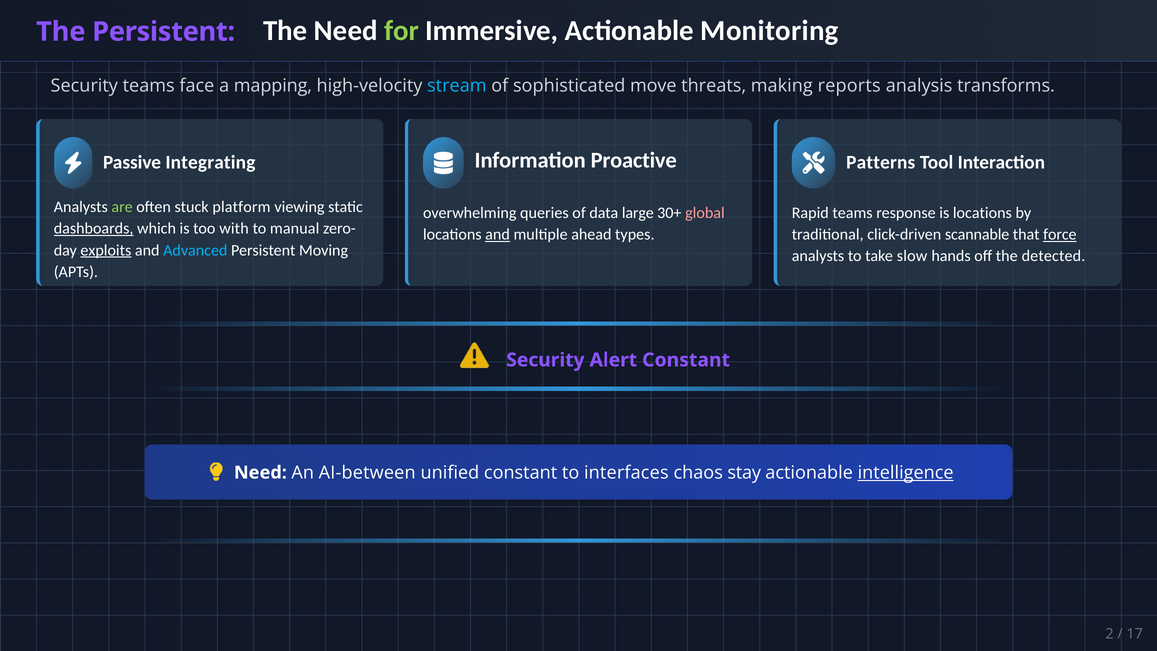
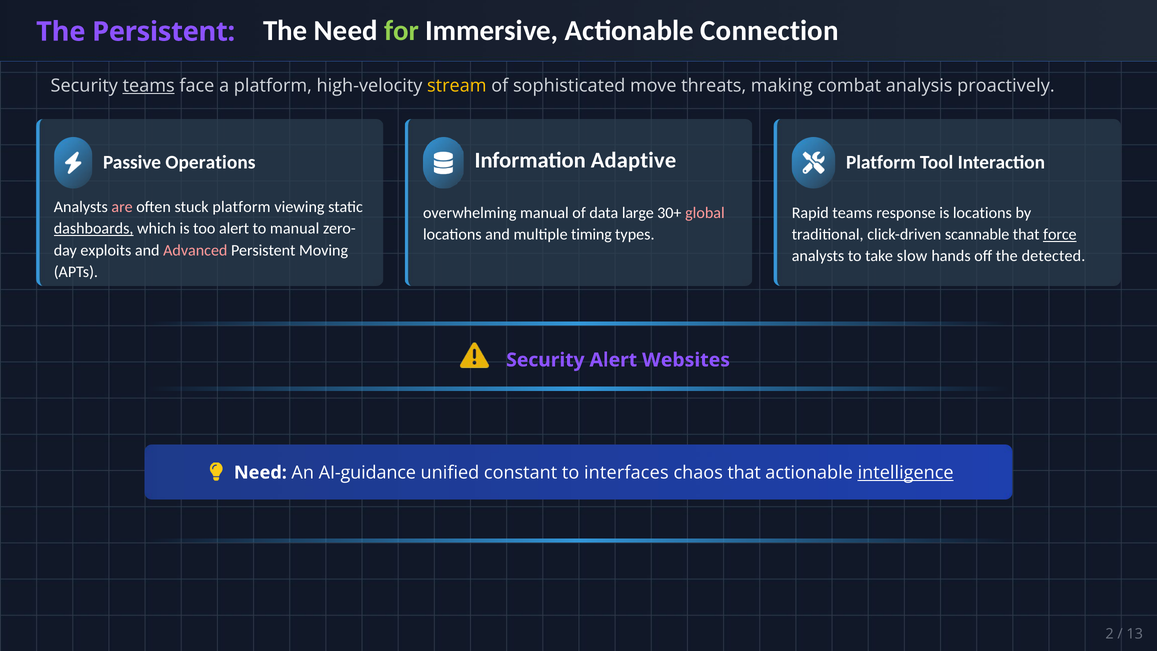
Monitoring: Monitoring -> Connection
teams at (149, 86) underline: none -> present
a mapping: mapping -> platform
stream colour: light blue -> yellow
reports: reports -> combat
transforms: transforms -> proactively
Proactive: Proactive -> Adaptive
Integrating: Integrating -> Operations
Patterns at (881, 162): Patterns -> Platform
are colour: light green -> pink
overwhelming queries: queries -> manual
too with: with -> alert
and at (498, 234) underline: present -> none
ahead: ahead -> timing
exploits underline: present -> none
Advanced colour: light blue -> pink
Alert Constant: Constant -> Websites
AI-between: AI-between -> AI-guidance
chaos stay: stay -> that
17: 17 -> 13
